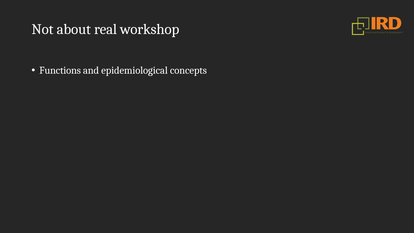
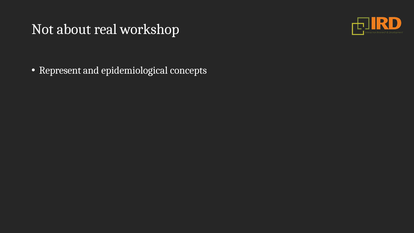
Functions: Functions -> Represent
